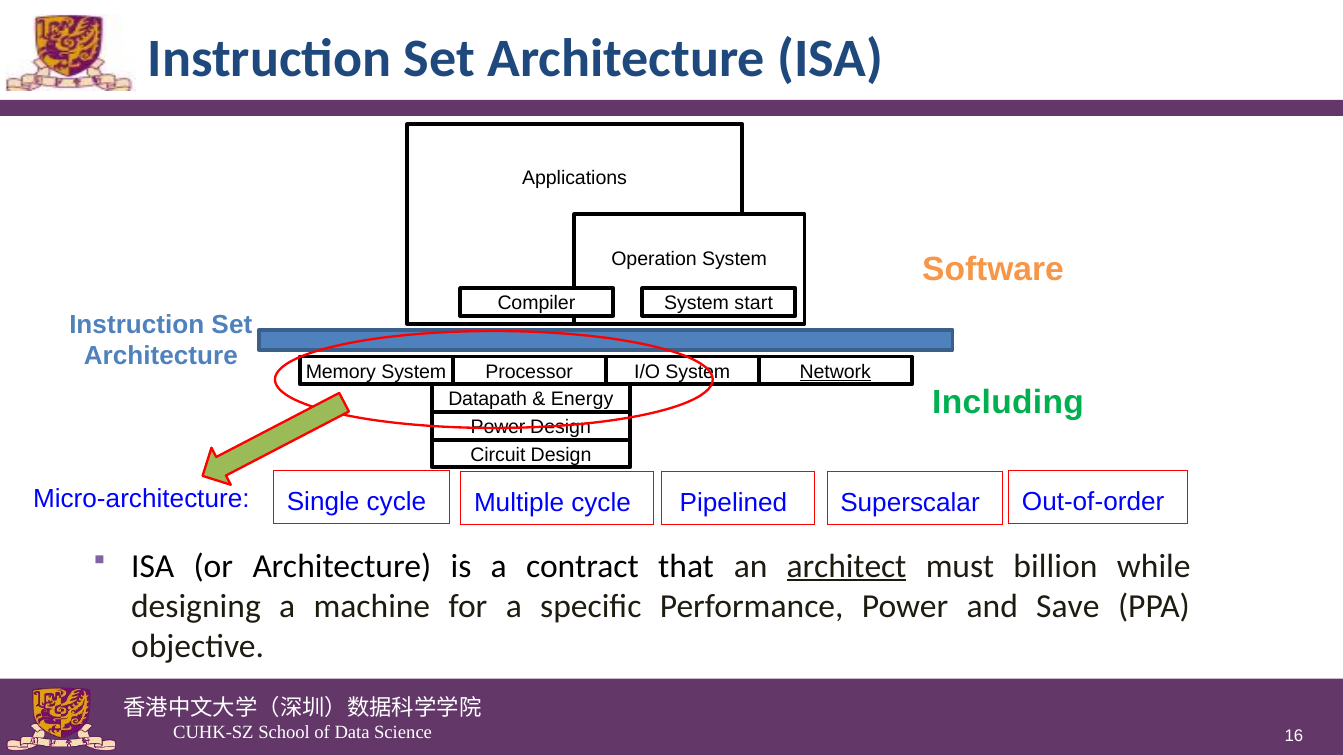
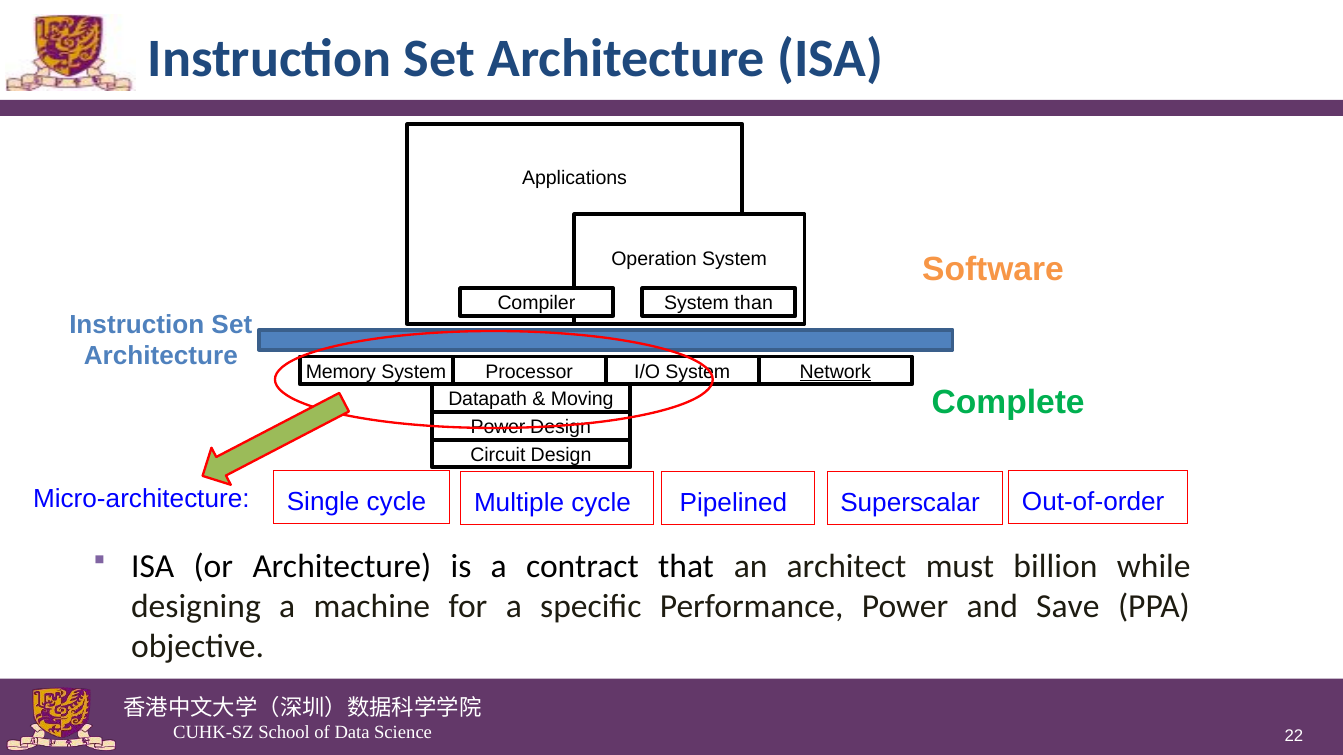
start: start -> than
Including: Including -> Complete
Energy: Energy -> Moving
architect underline: present -> none
16: 16 -> 22
